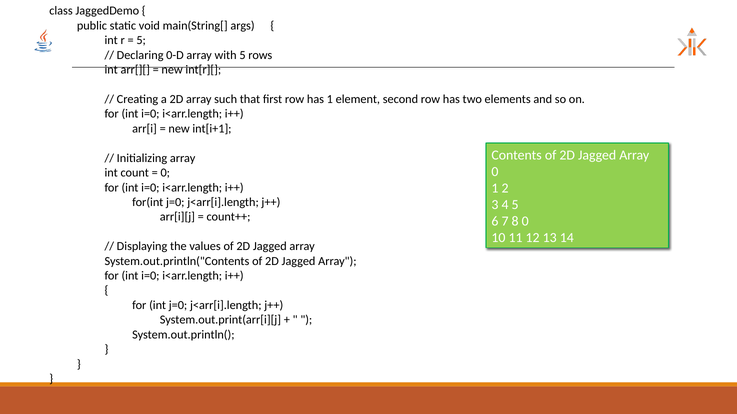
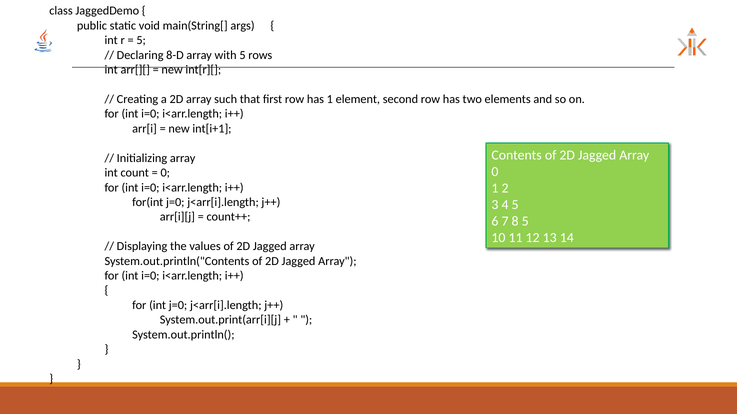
0-D: 0-D -> 8-D
8 0: 0 -> 5
